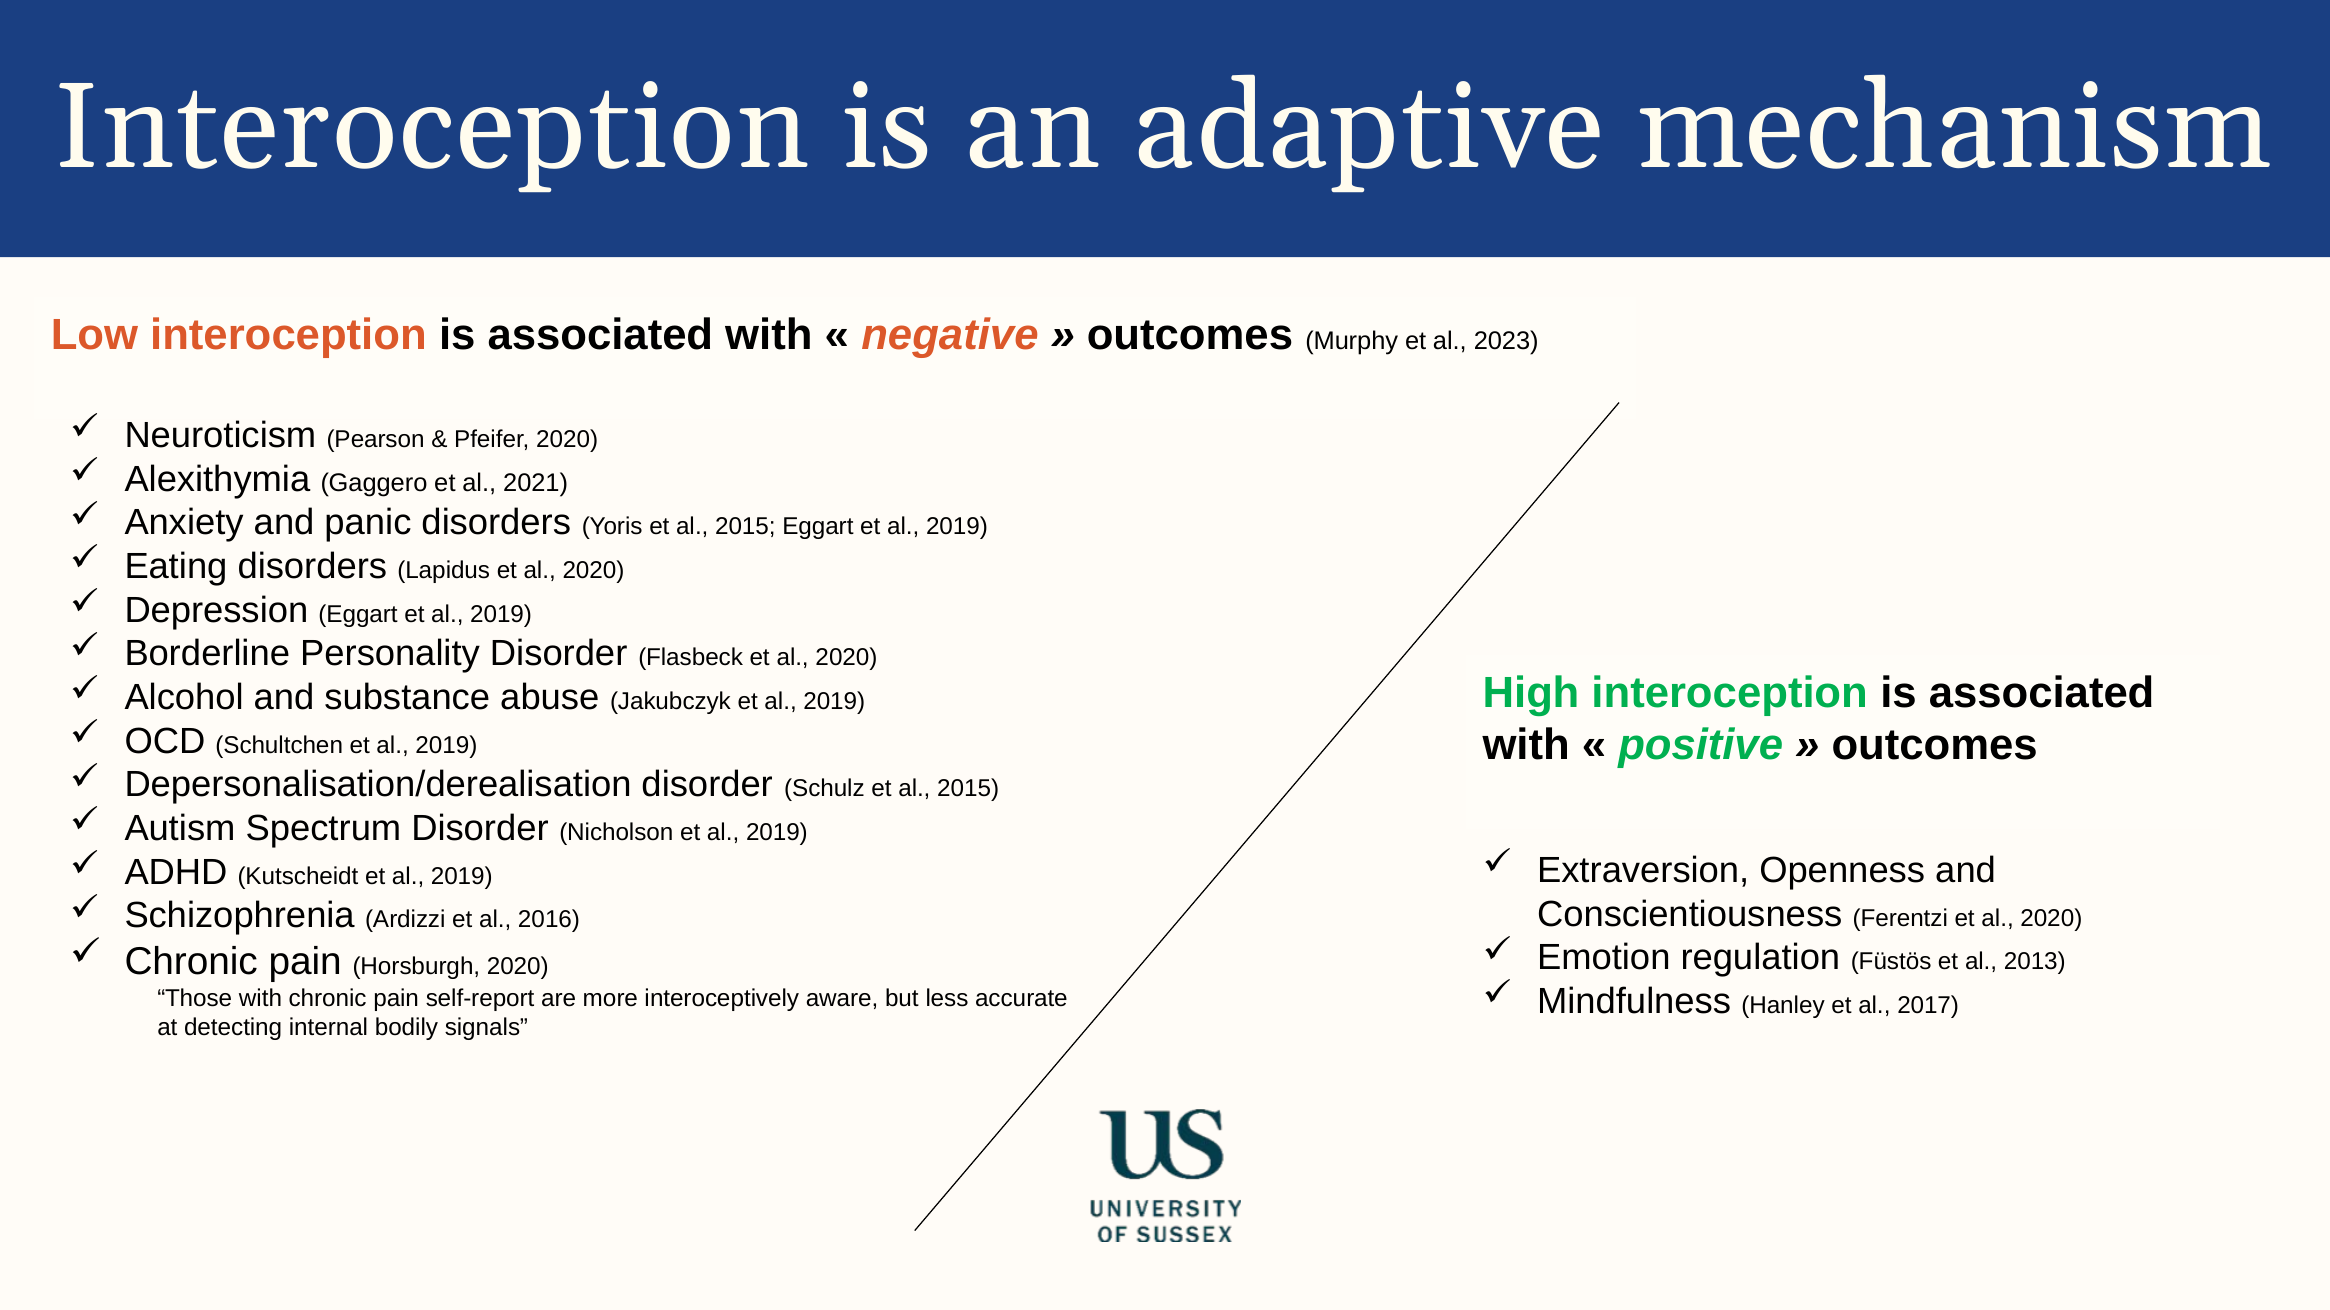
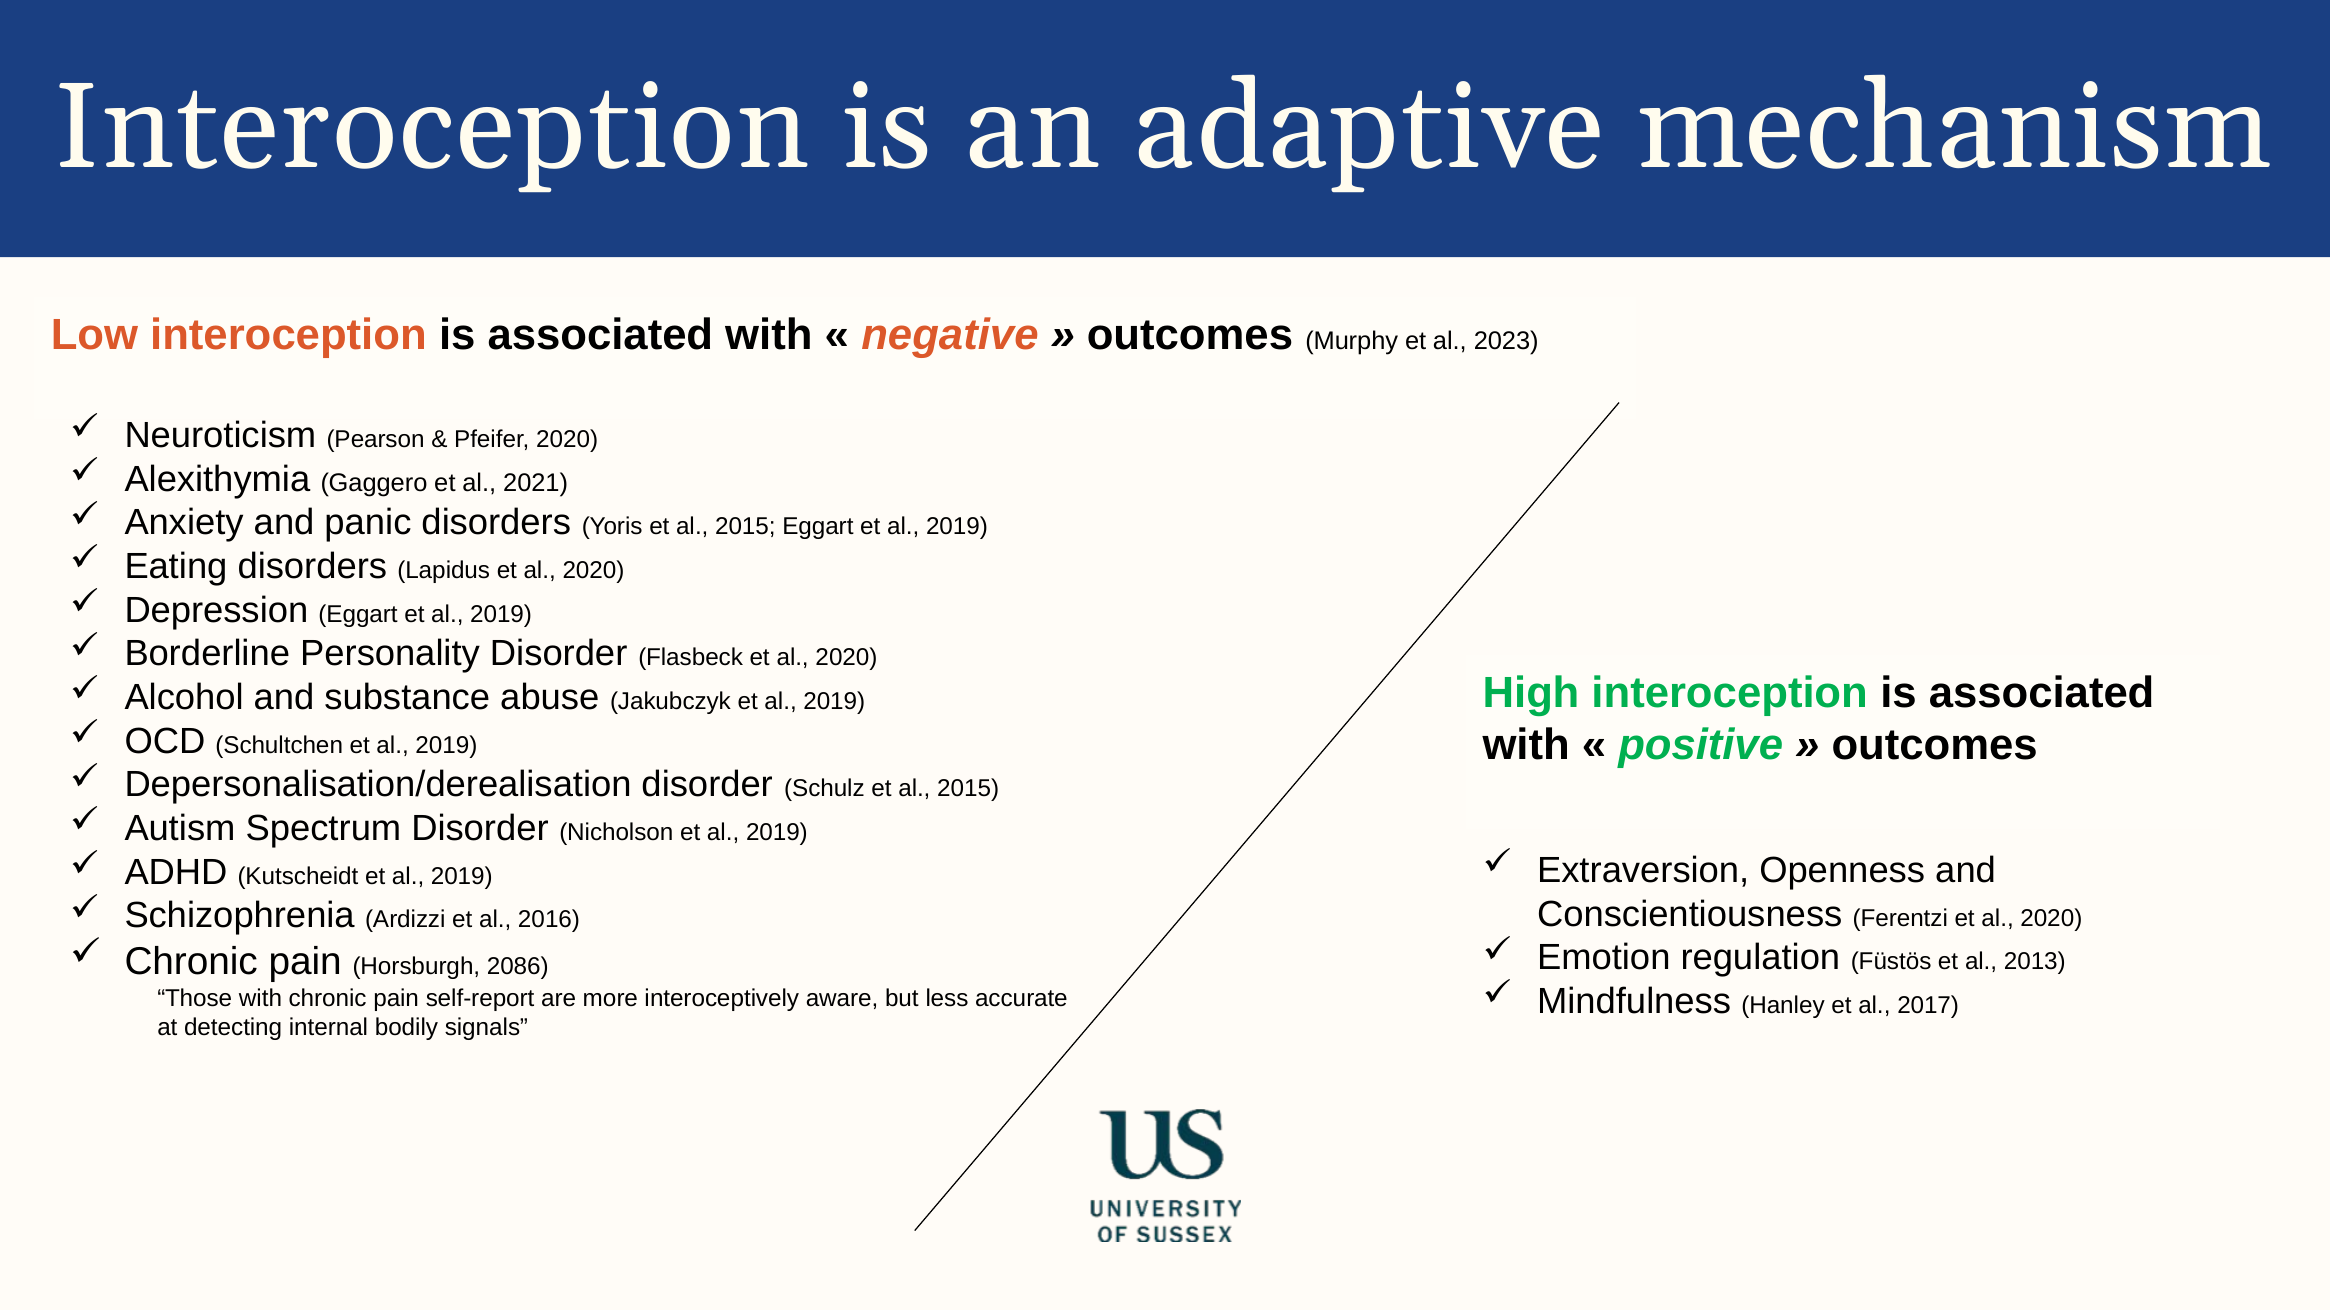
Horsburgh 2020: 2020 -> 2086
